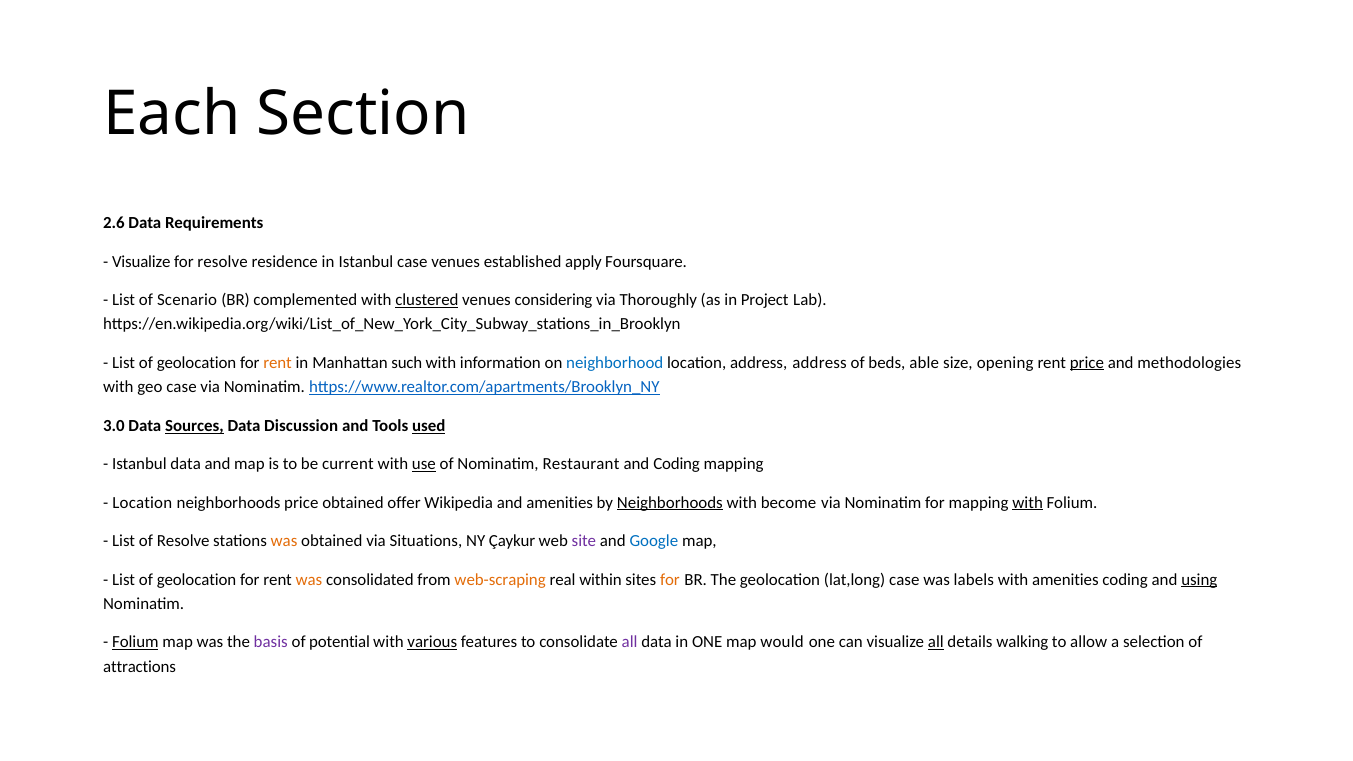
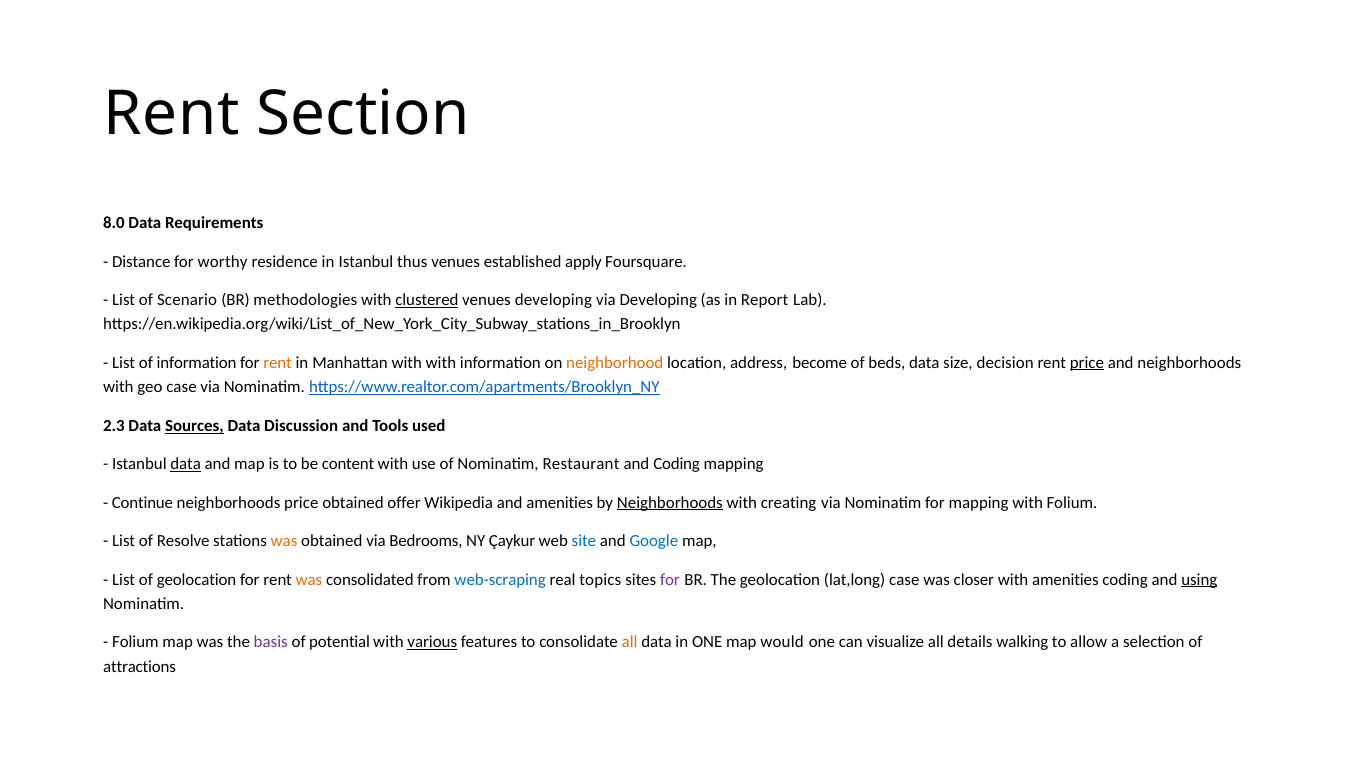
Each at (172, 114): Each -> Rent
2.6: 2.6 -> 8.0
Visualize at (141, 261): Visualize -> Distance
for resolve: resolve -> worthy
Istanbul case: case -> thus
complemented: complemented -> methodologies
venues considering: considering -> developing
via Thoroughly: Thoroughly -> Developing
Project: Project -> Report
geolocation at (197, 363): geolocation -> information
Manhattan such: such -> with
neighborhood colour: blue -> orange
address address: address -> become
beds able: able -> data
opening: opening -> decision
and methodologies: methodologies -> neighborhoods
3.0: 3.0 -> 2.3
used underline: present -> none
data at (186, 464) underline: none -> present
current: current -> content
use underline: present -> none
Location at (142, 503): Location -> Continue
become: become -> creating
with at (1028, 503) underline: present -> none
Situations: Situations -> Bedrooms
site colour: purple -> blue
web-scraping colour: orange -> blue
within: within -> topics
for at (670, 580) colour: orange -> purple
labels: labels -> closer
Folium at (135, 642) underline: present -> none
all at (630, 642) colour: purple -> orange
all at (936, 642) underline: present -> none
